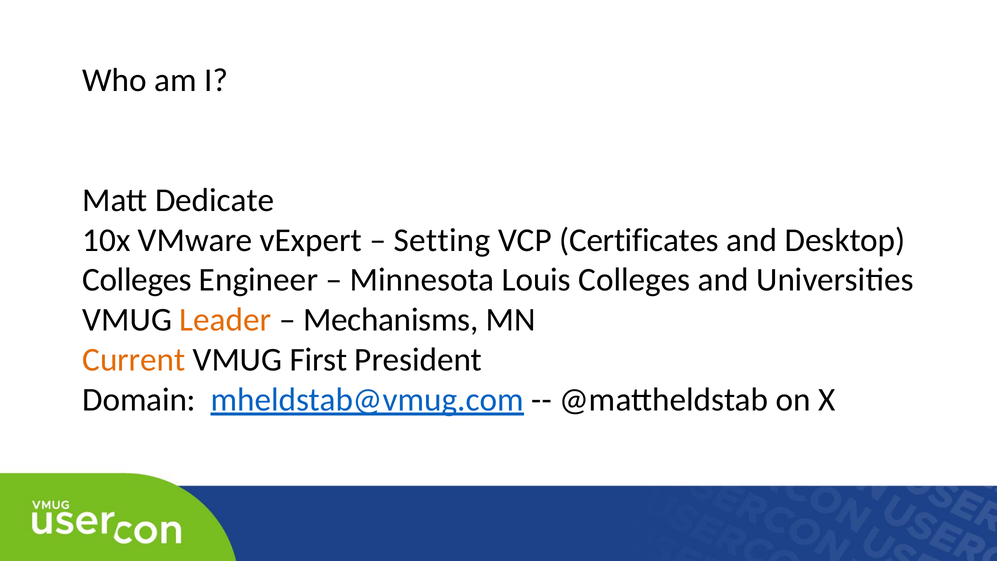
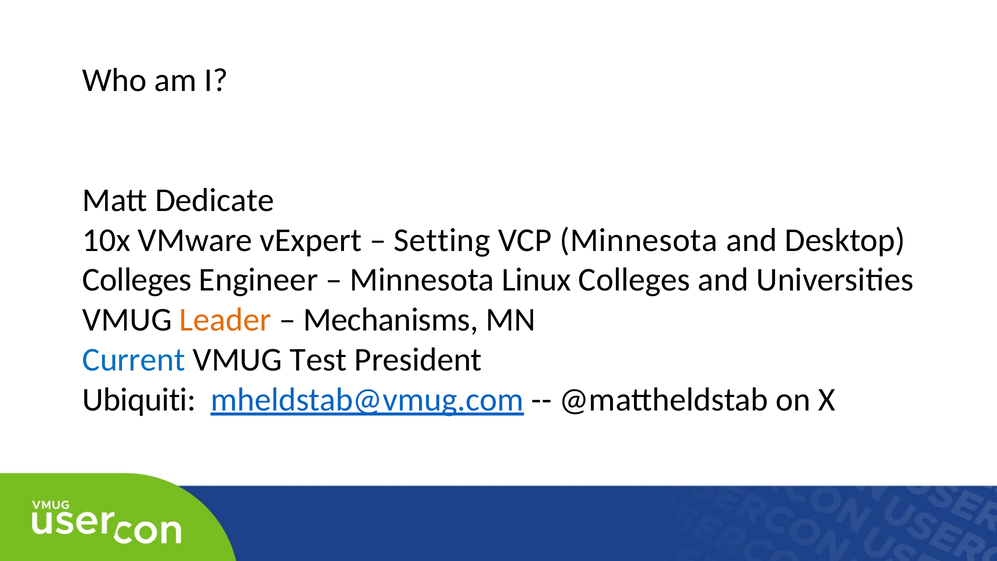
VCP Certificates: Certificates -> Minnesota
Louis: Louis -> Linux
Current colour: orange -> blue
First: First -> Test
Domain: Domain -> Ubiquiti
